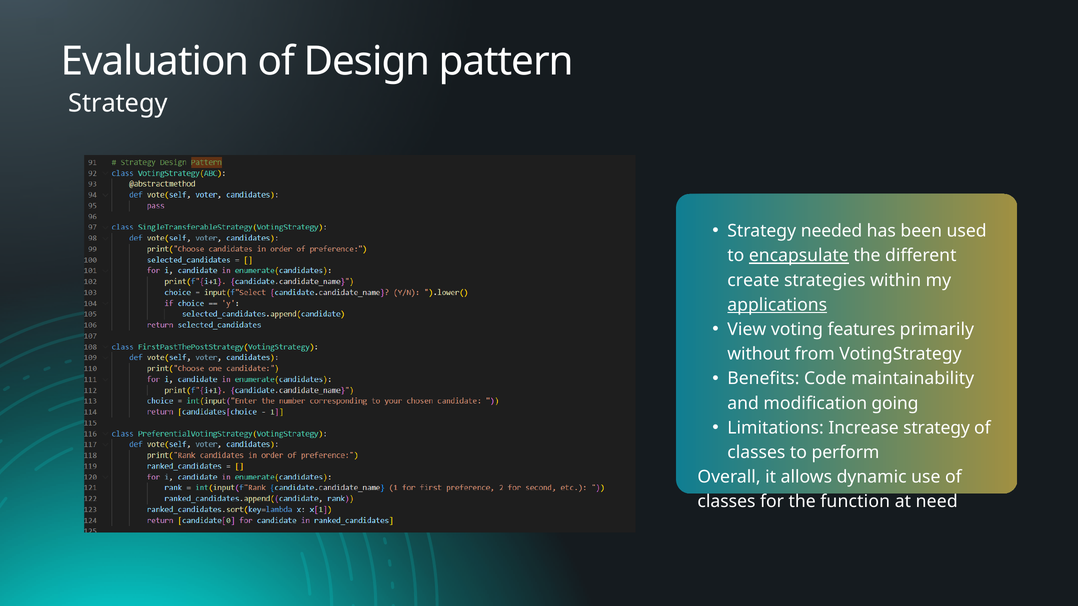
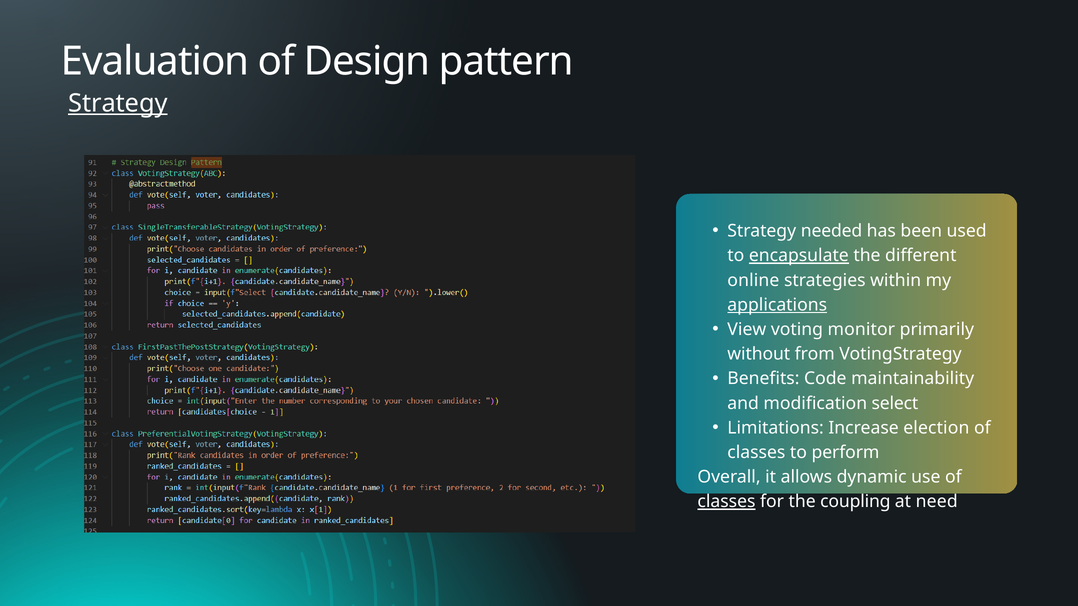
Strategy at (118, 103) underline: none -> present
create: create -> online
features: features -> monitor
going: going -> select
Increase strategy: strategy -> election
classes at (726, 502) underline: none -> present
function: function -> coupling
